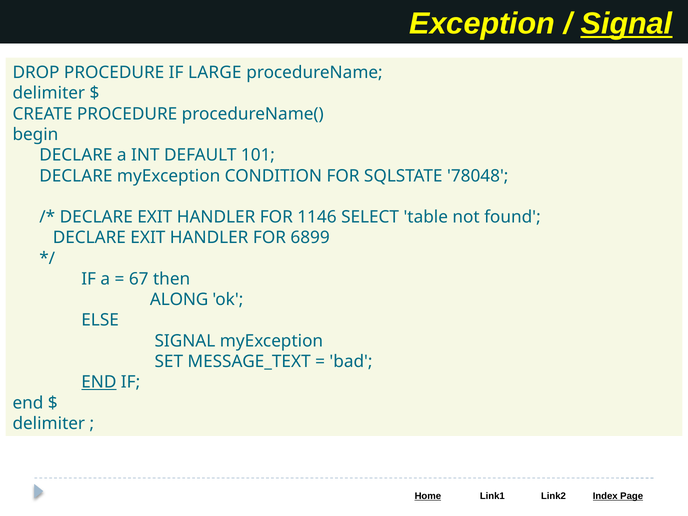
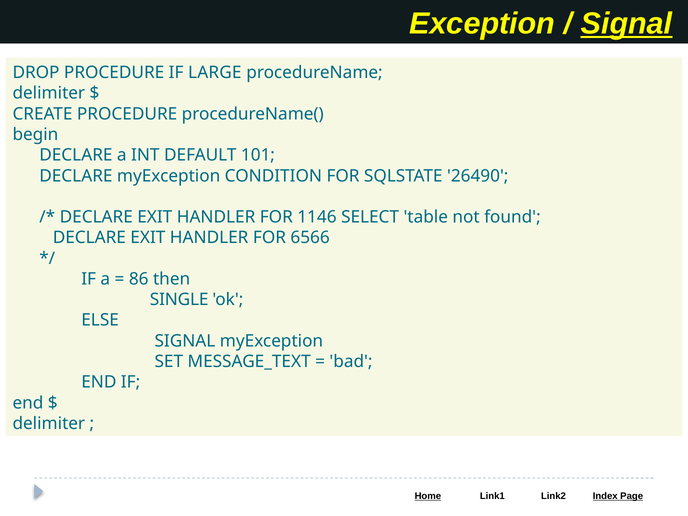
78048: 78048 -> 26490
6899: 6899 -> 6566
67: 67 -> 86
ALONG: ALONG -> SINGLE
END at (99, 382) underline: present -> none
